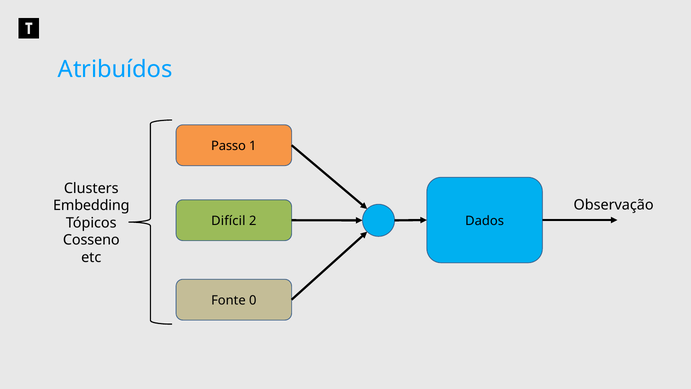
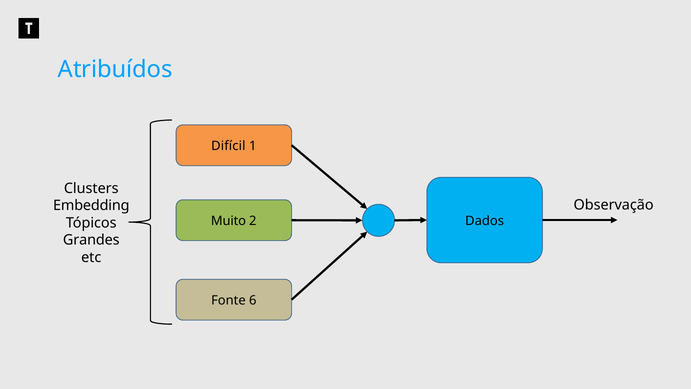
Passo: Passo -> Difícil
Difícil: Difícil -> Muito
Cosseno: Cosseno -> Grandes
0: 0 -> 6
